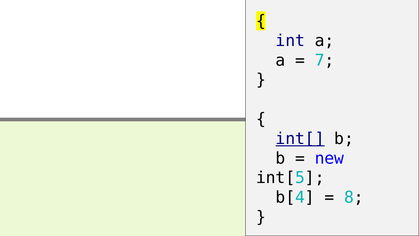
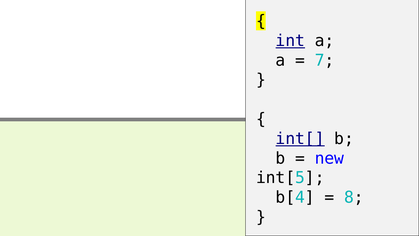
int underline: none -> present
